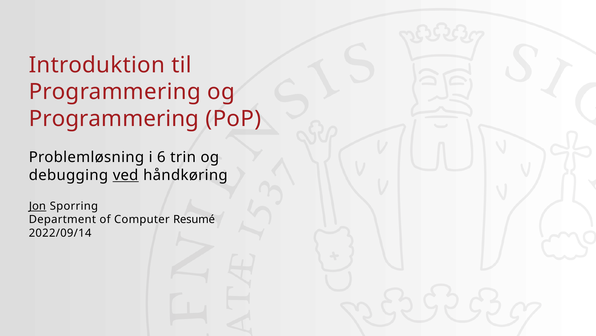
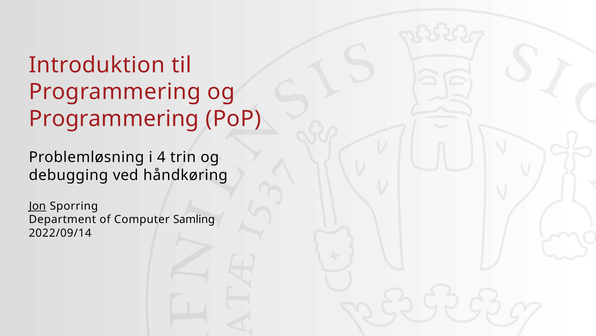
6: 6 -> 4
ved underline: present -> none
Resumé: Resumé -> Samling
